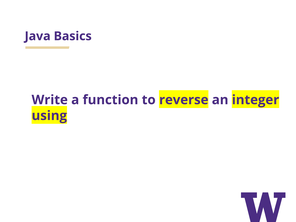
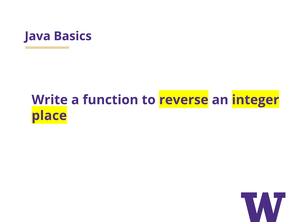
using: using -> place
